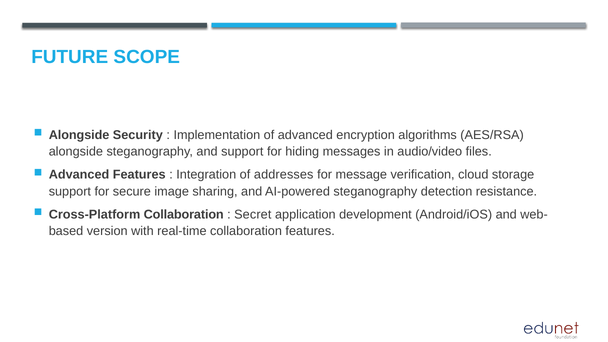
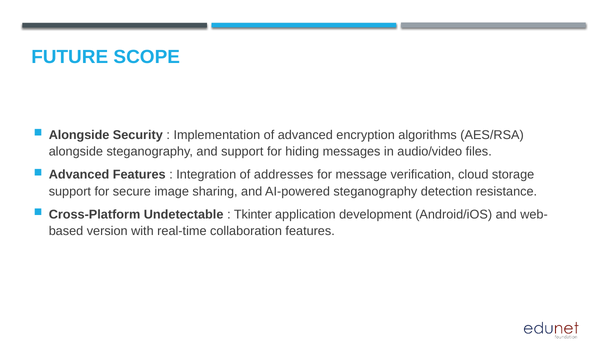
Cross-Platform Collaboration: Collaboration -> Undetectable
Secret: Secret -> Tkinter
